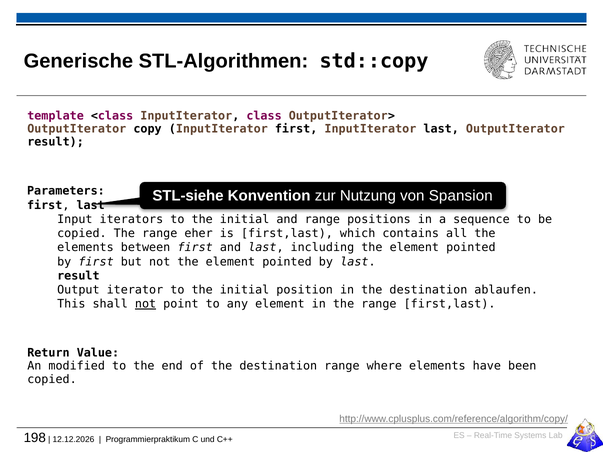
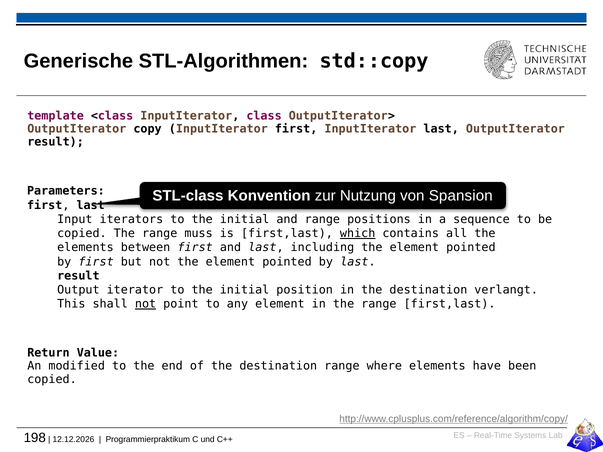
STL-siehe: STL-siehe -> STL-class
eher: eher -> muss
which underline: none -> present
ablaufen: ablaufen -> verlangt
